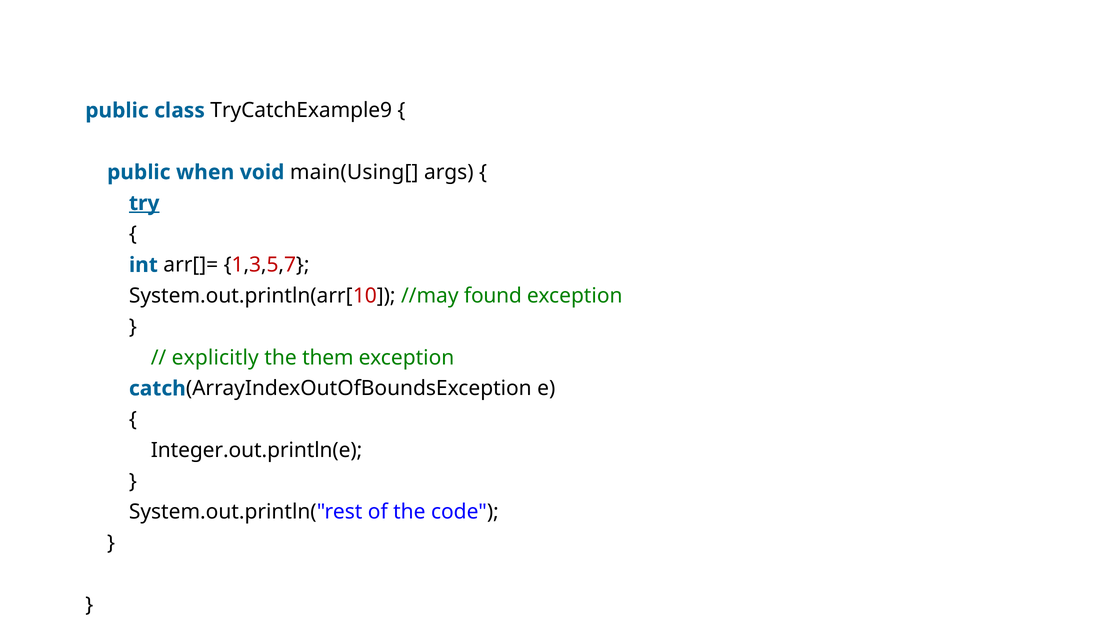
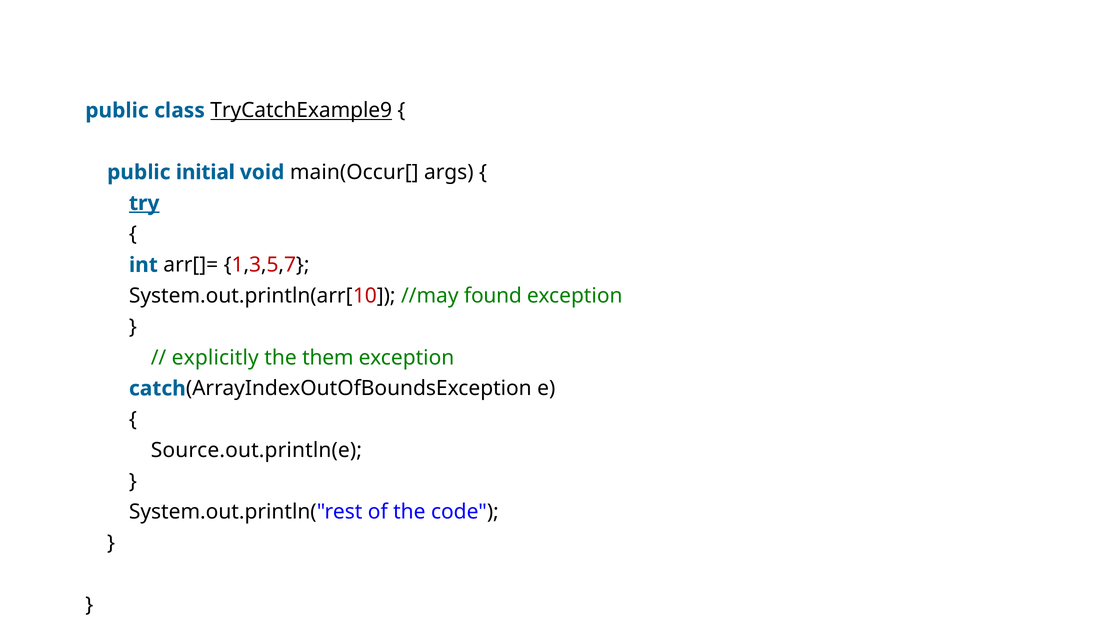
TryCatchExample9 underline: none -> present
when: when -> initial
main(Using[: main(Using[ -> main(Occur[
Integer.out.println(e: Integer.out.println(e -> Source.out.println(e
